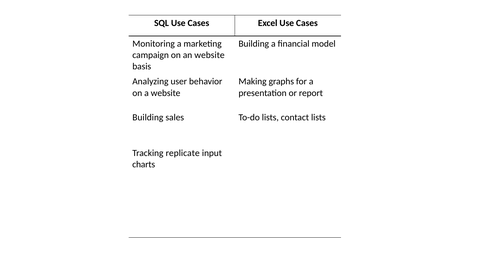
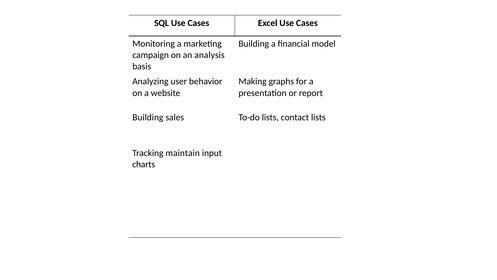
an website: website -> analysis
replicate: replicate -> maintain
